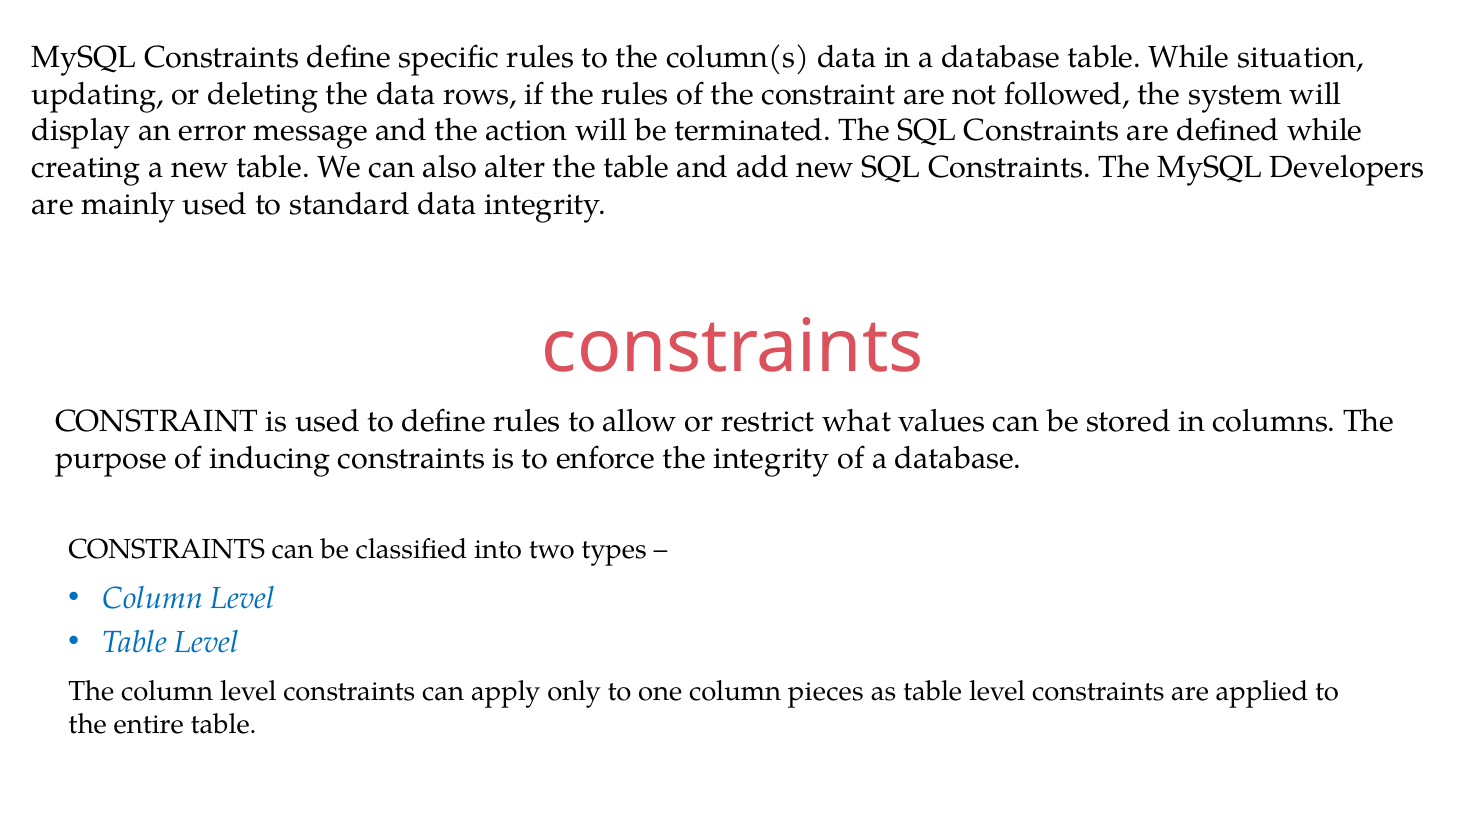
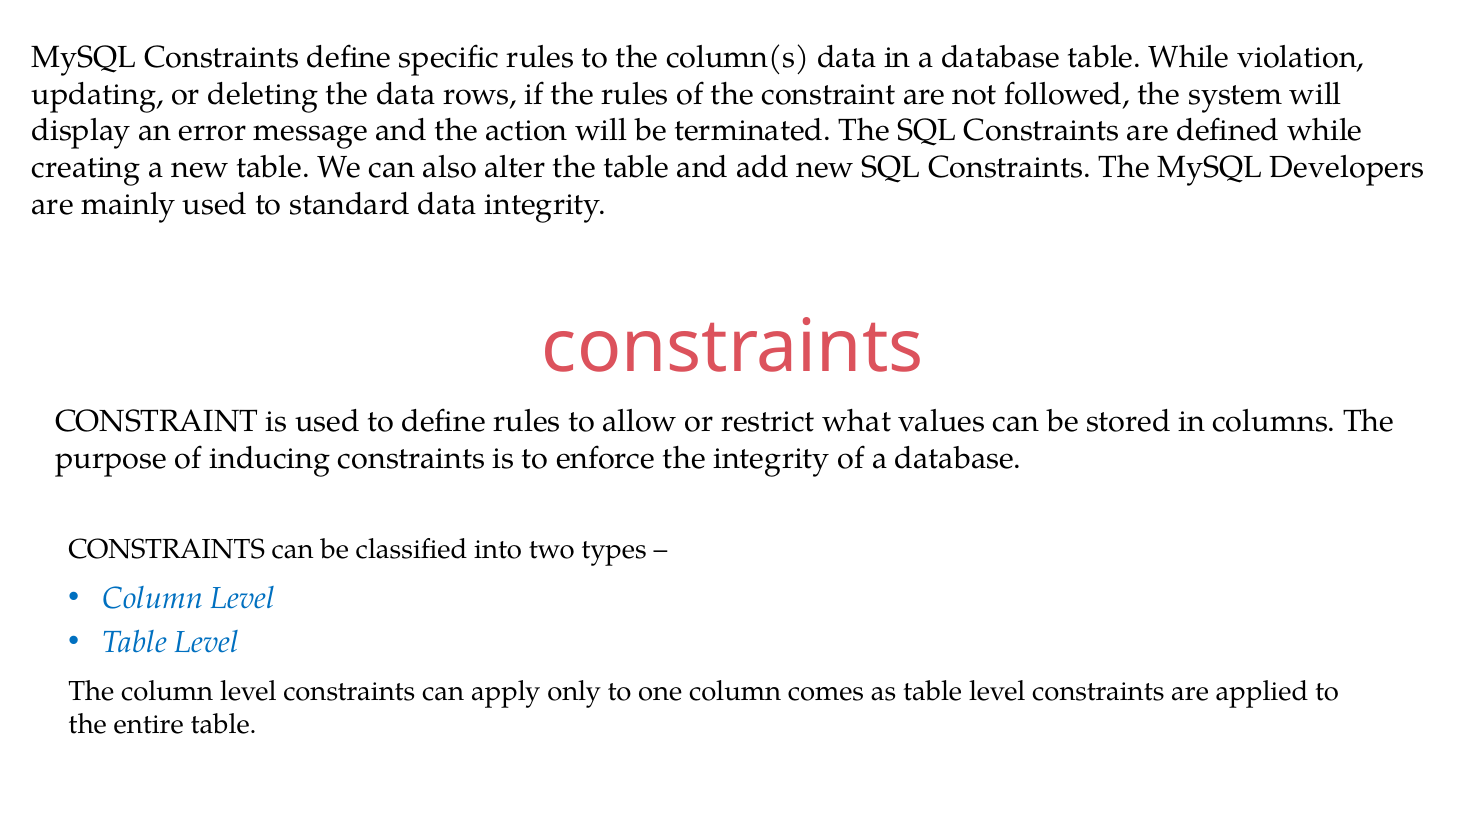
situation: situation -> violation
pieces: pieces -> comes
